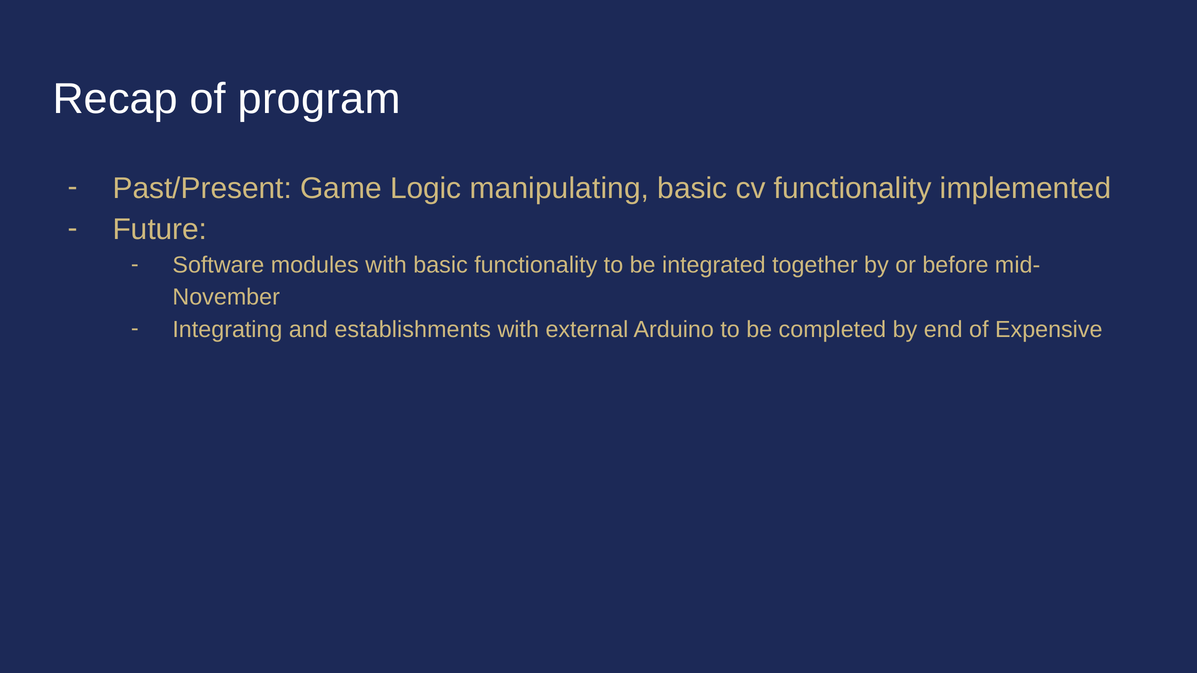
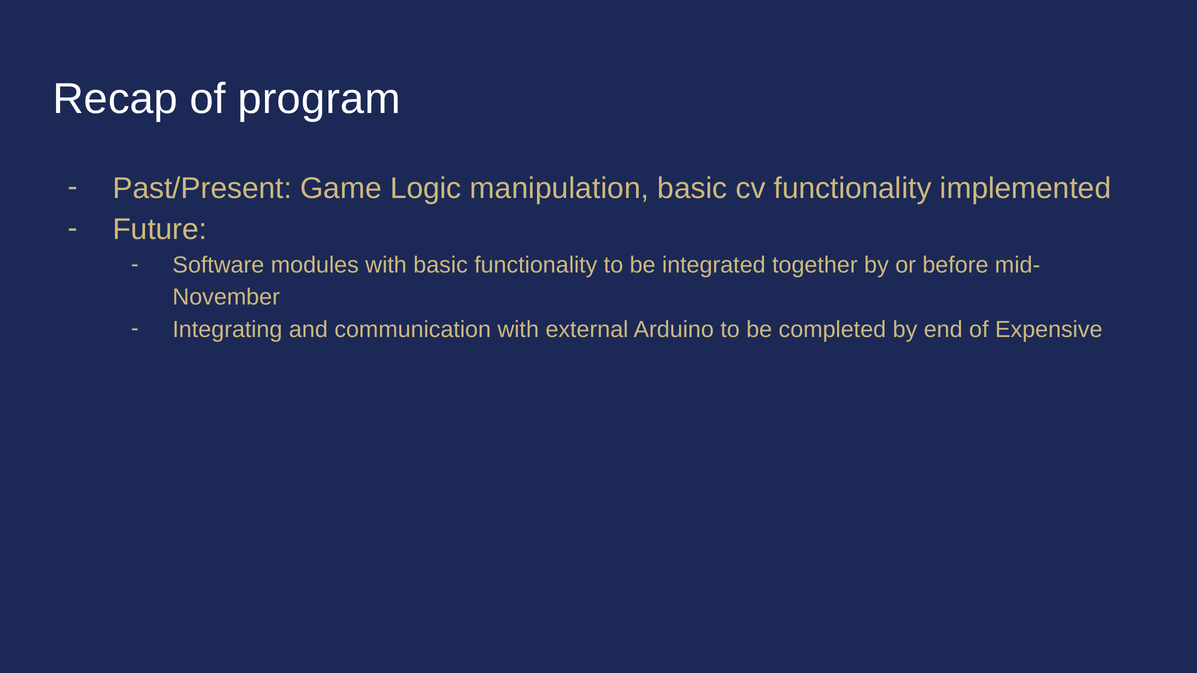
manipulating: manipulating -> manipulation
establishments: establishments -> communication
